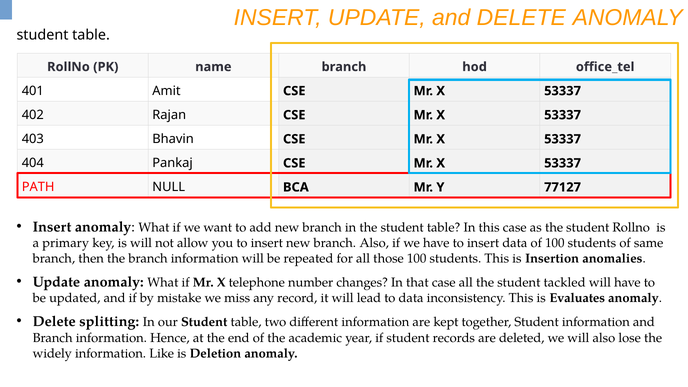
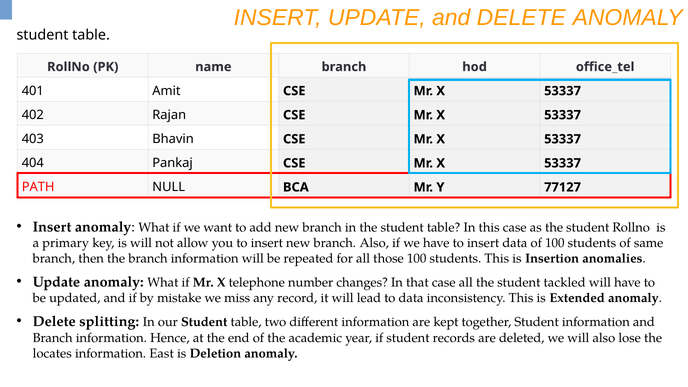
Evaluates: Evaluates -> Extended
widely: widely -> locates
Like: Like -> East
